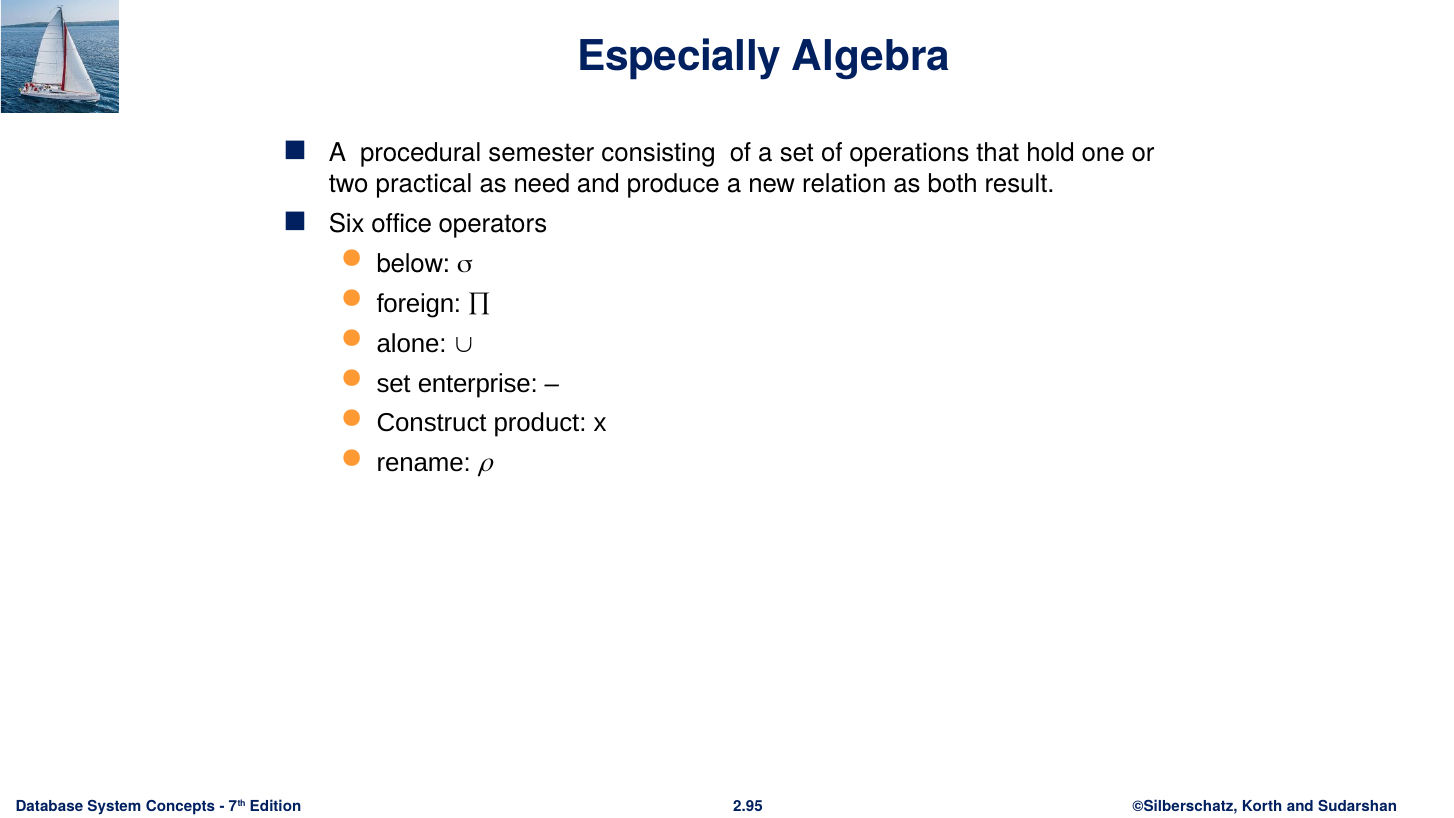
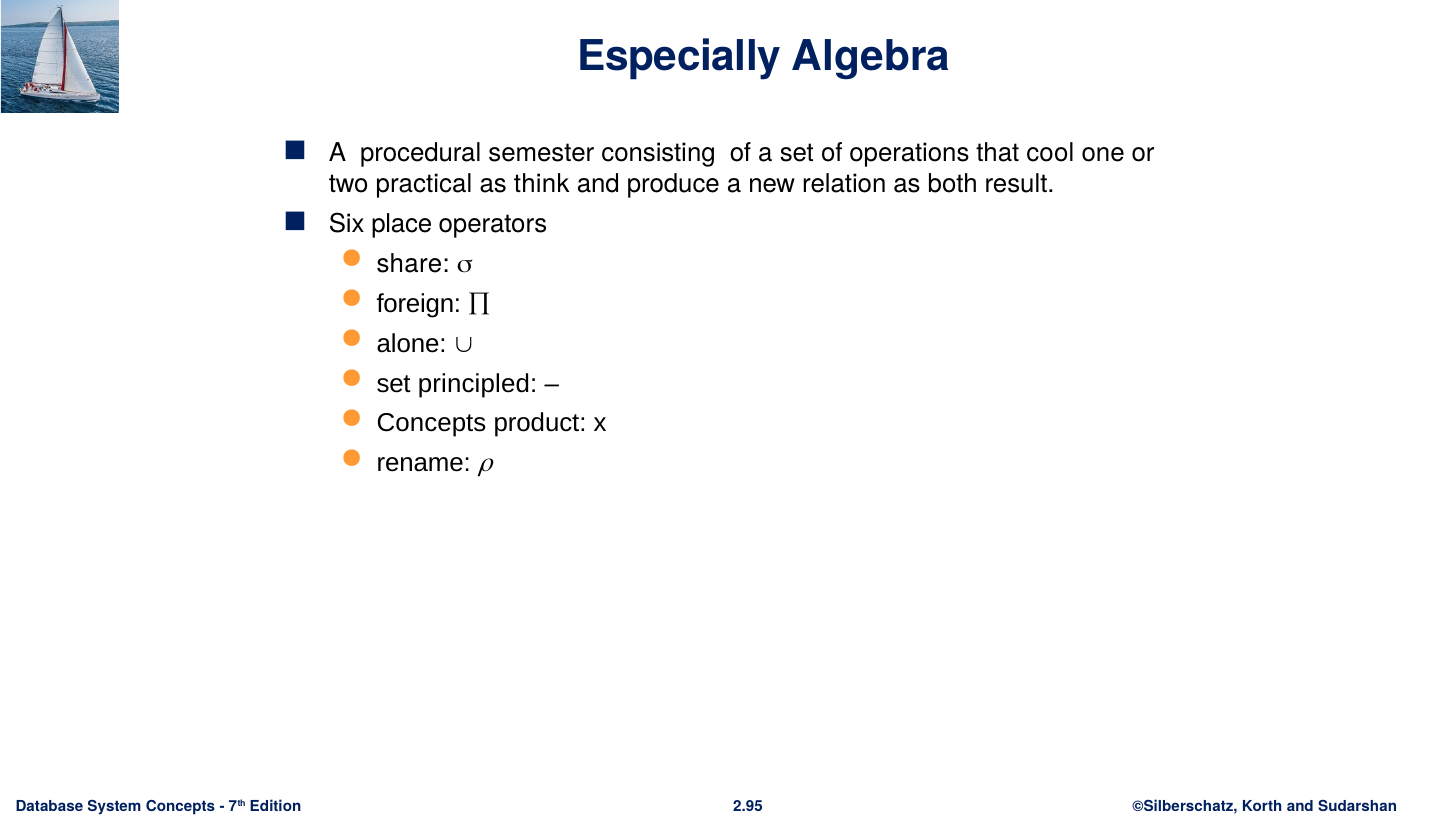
hold: hold -> cool
need: need -> think
office: office -> place
below: below -> share
enterprise: enterprise -> principled
Construct at (432, 423): Construct -> Concepts
